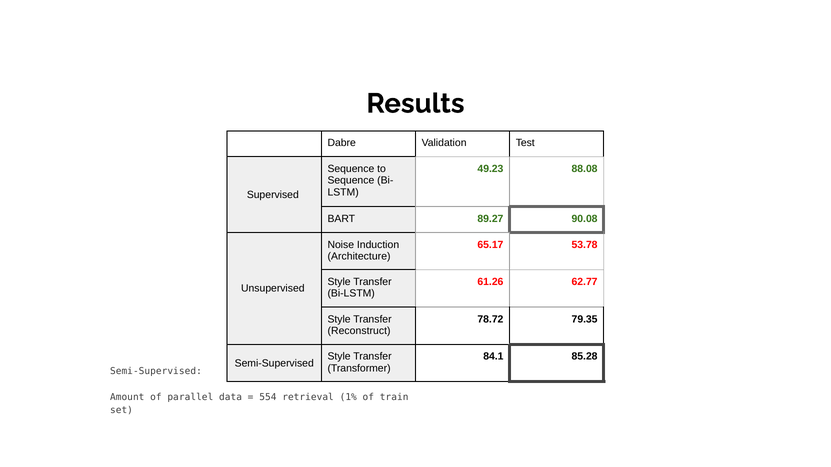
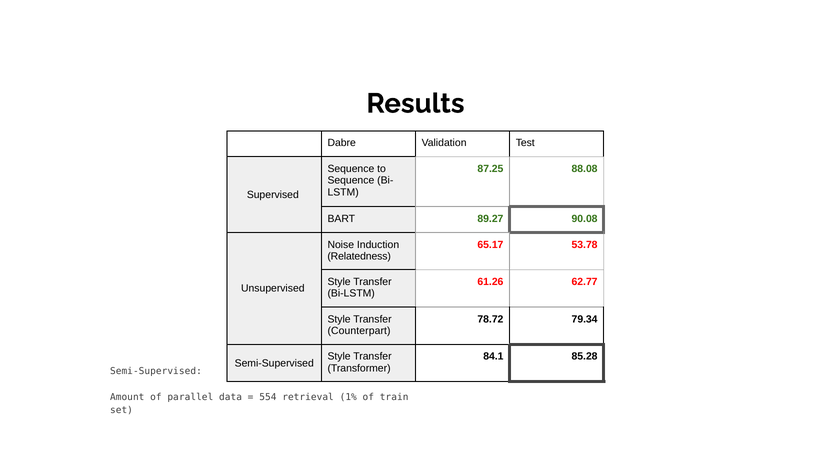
49.23: 49.23 -> 87.25
Architecture: Architecture -> Relatedness
79.35: 79.35 -> 79.34
Reconstruct: Reconstruct -> Counterpart
